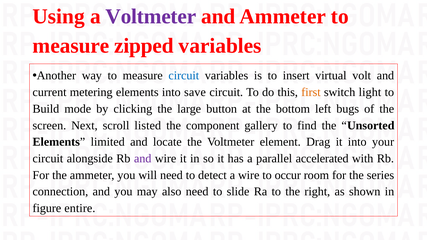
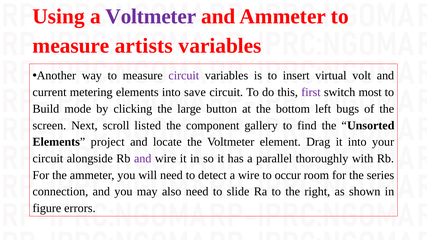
zipped: zipped -> artists
circuit at (184, 76) colour: blue -> purple
first colour: orange -> purple
light: light -> most
limited: limited -> project
accelerated: accelerated -> thoroughly
entire: entire -> errors
